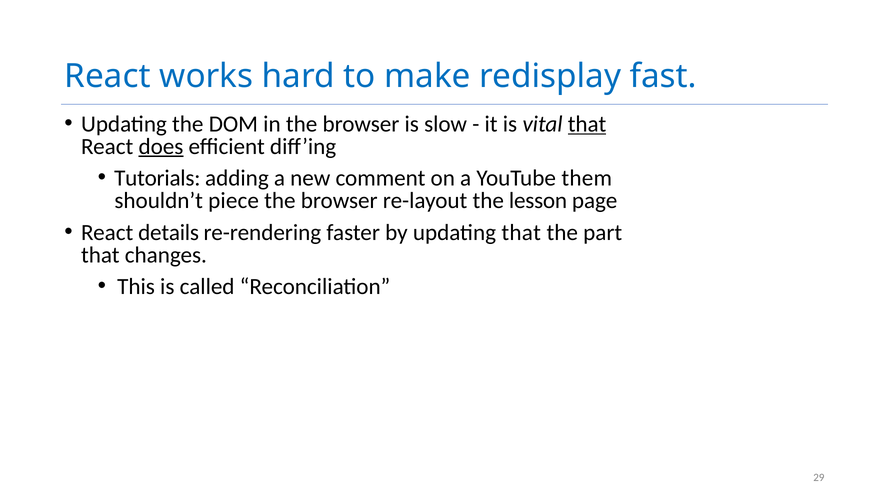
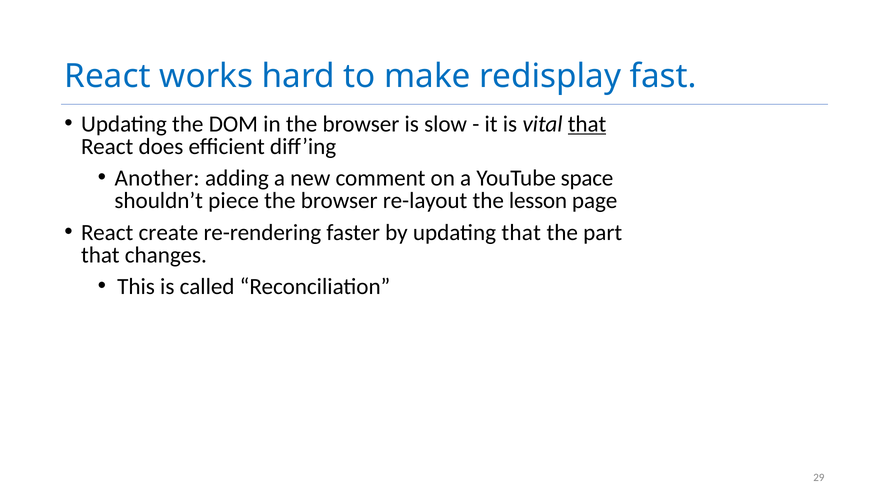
does underline: present -> none
Tutorials: Tutorials -> Another
them: them -> space
details: details -> create
